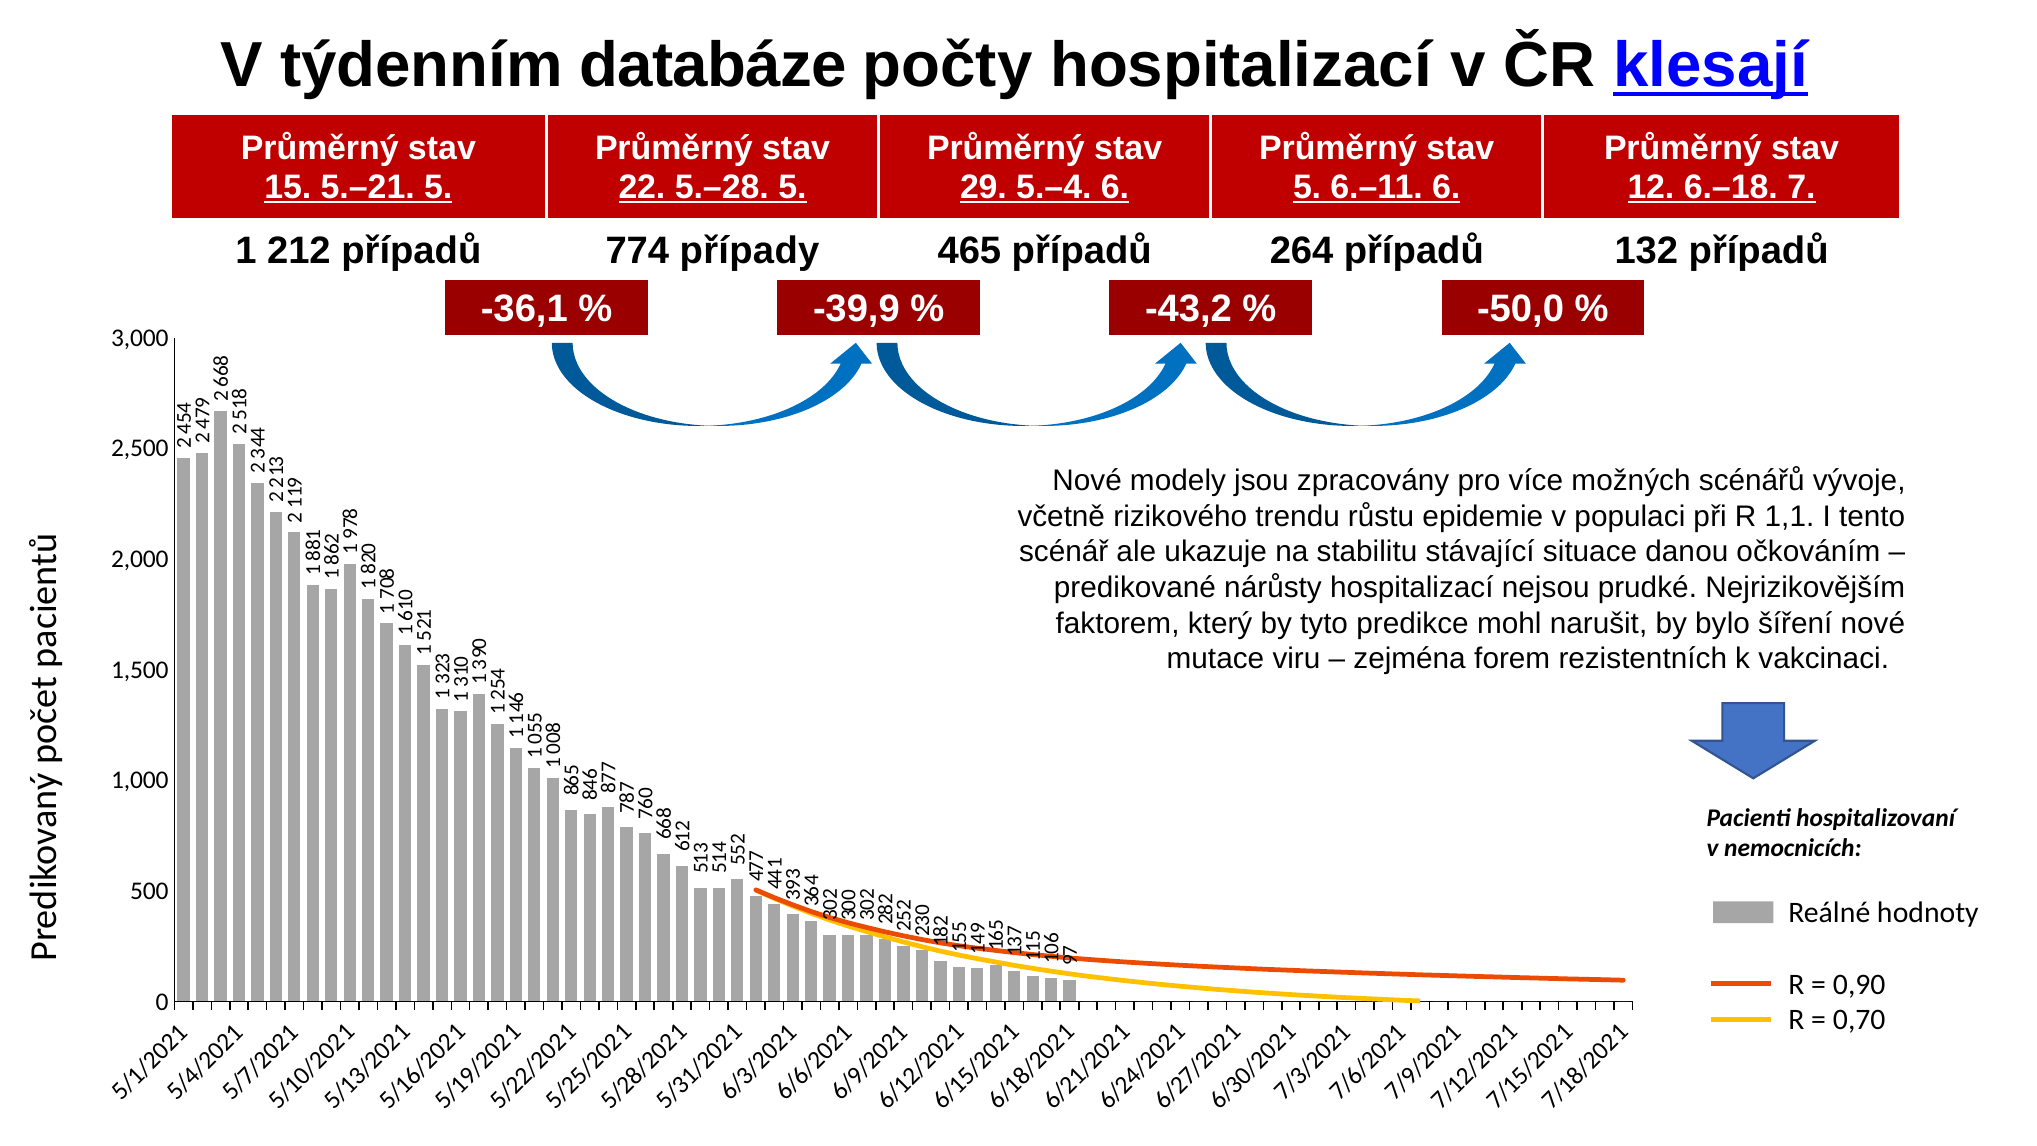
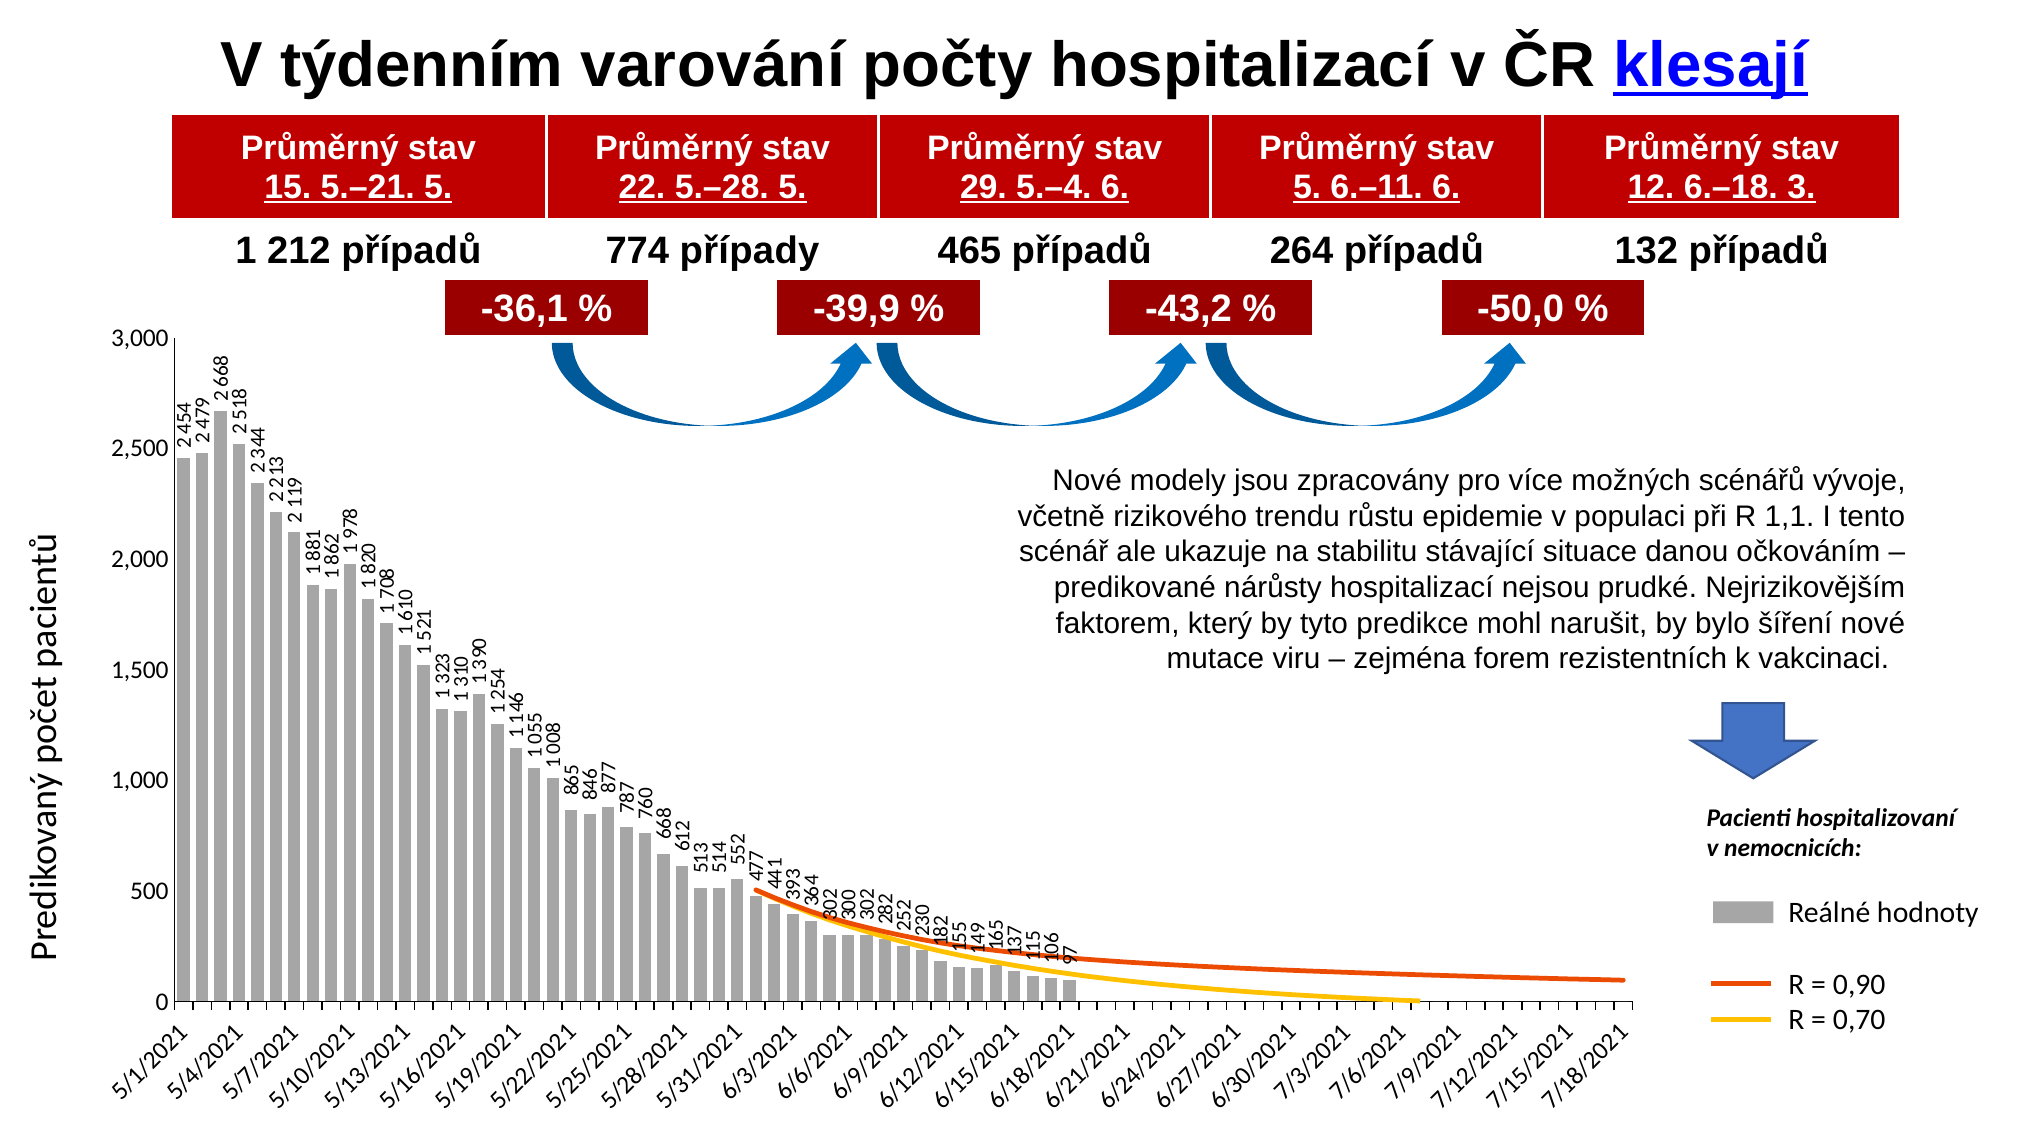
databáze: databáze -> varování
6.–18 7: 7 -> 3
